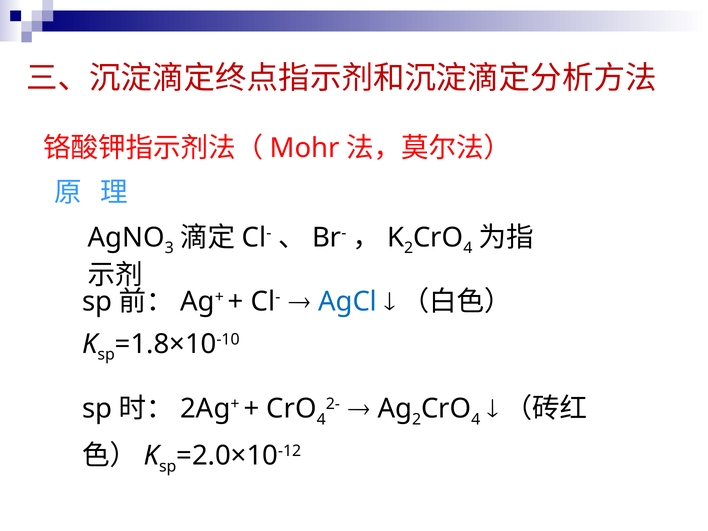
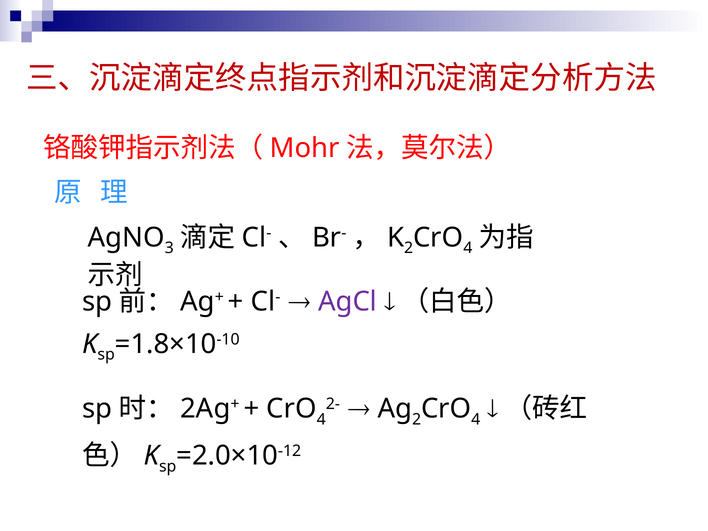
AgCl colour: blue -> purple
